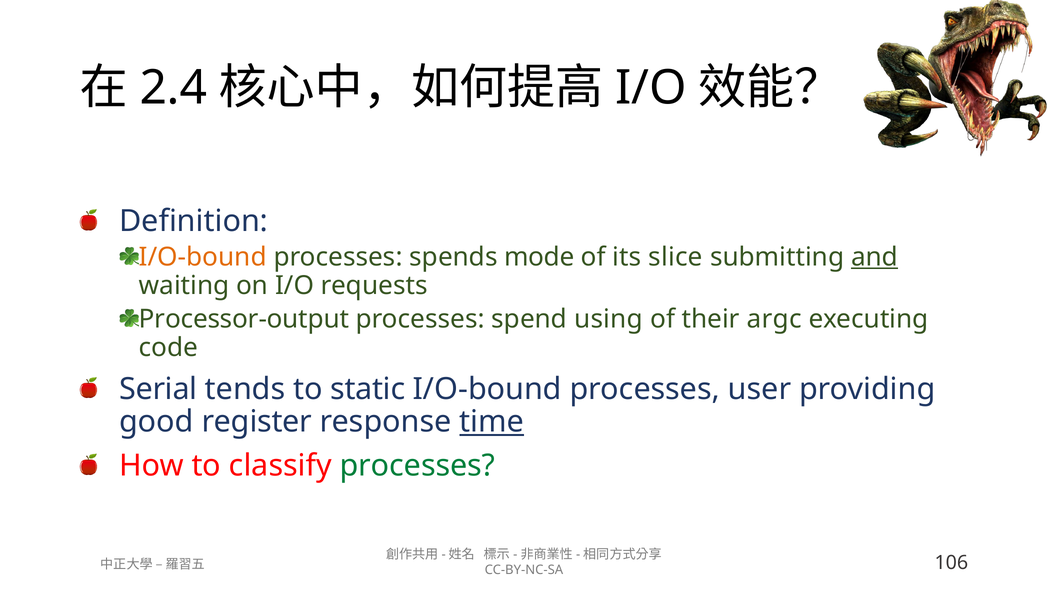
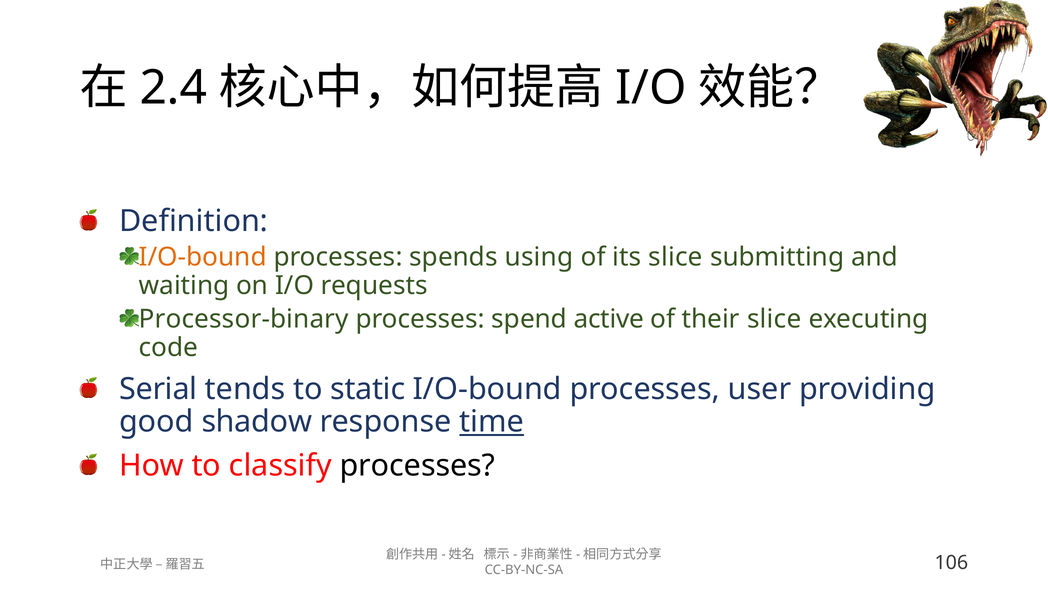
mode: mode -> using
and underline: present -> none
Processor-output: Processor-output -> Processor-binary
using: using -> active
their argc: argc -> slice
register: register -> shadow
processes at (417, 466) colour: green -> black
